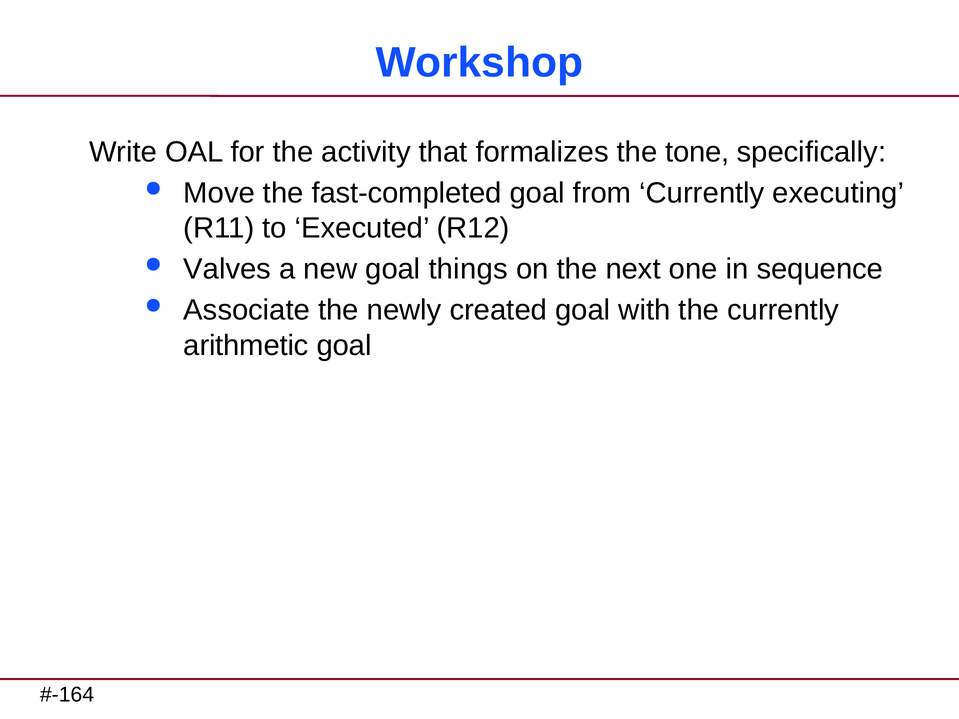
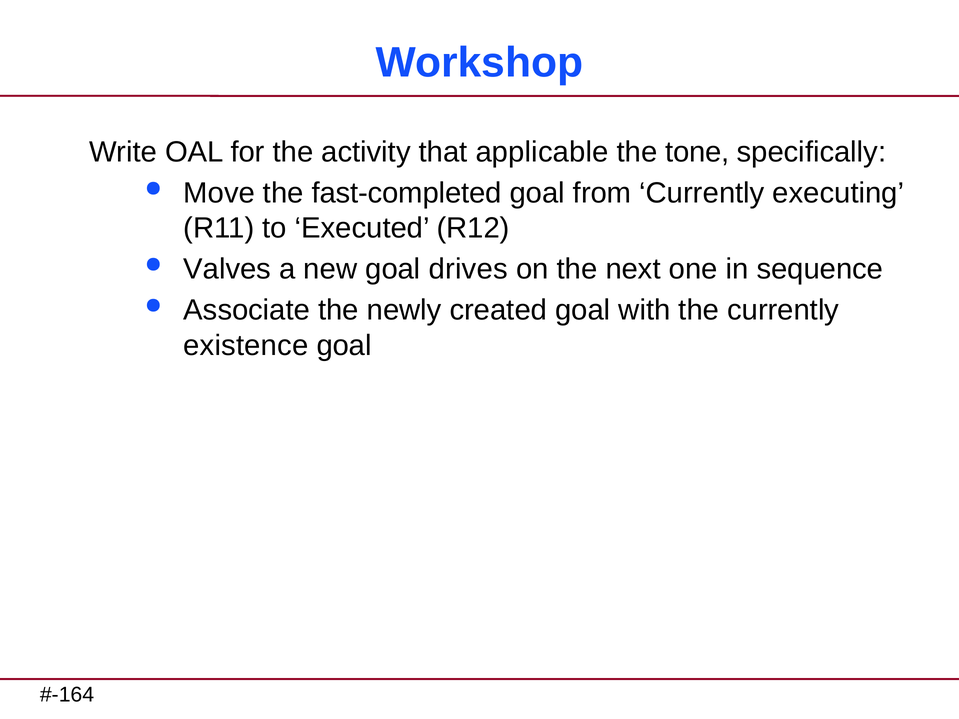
formalizes: formalizes -> applicable
things: things -> drives
arithmetic: arithmetic -> existence
